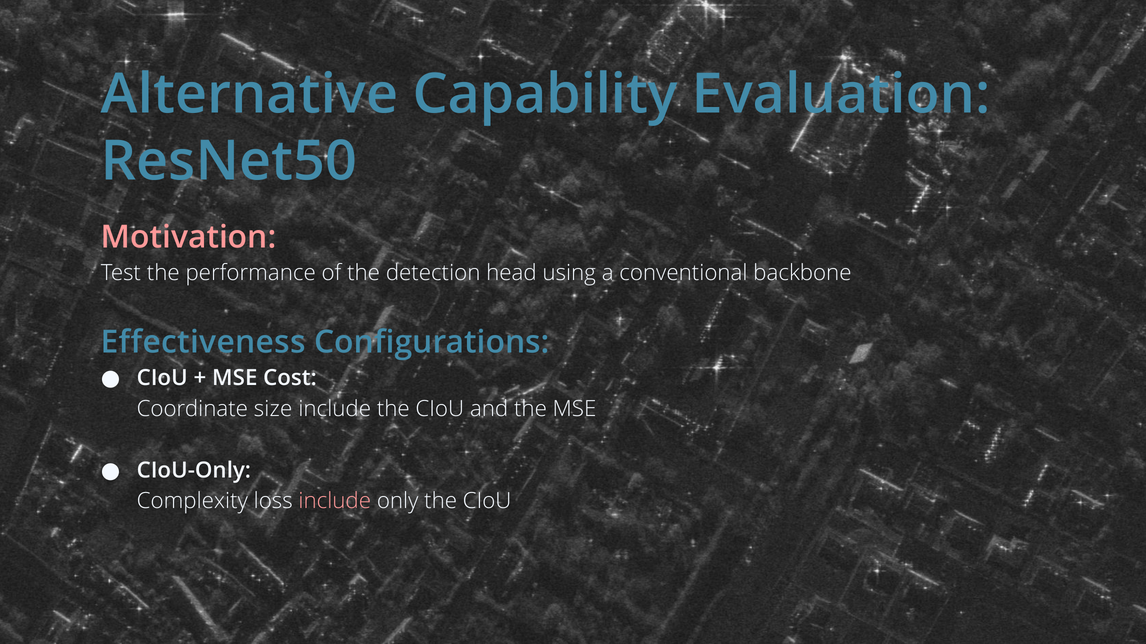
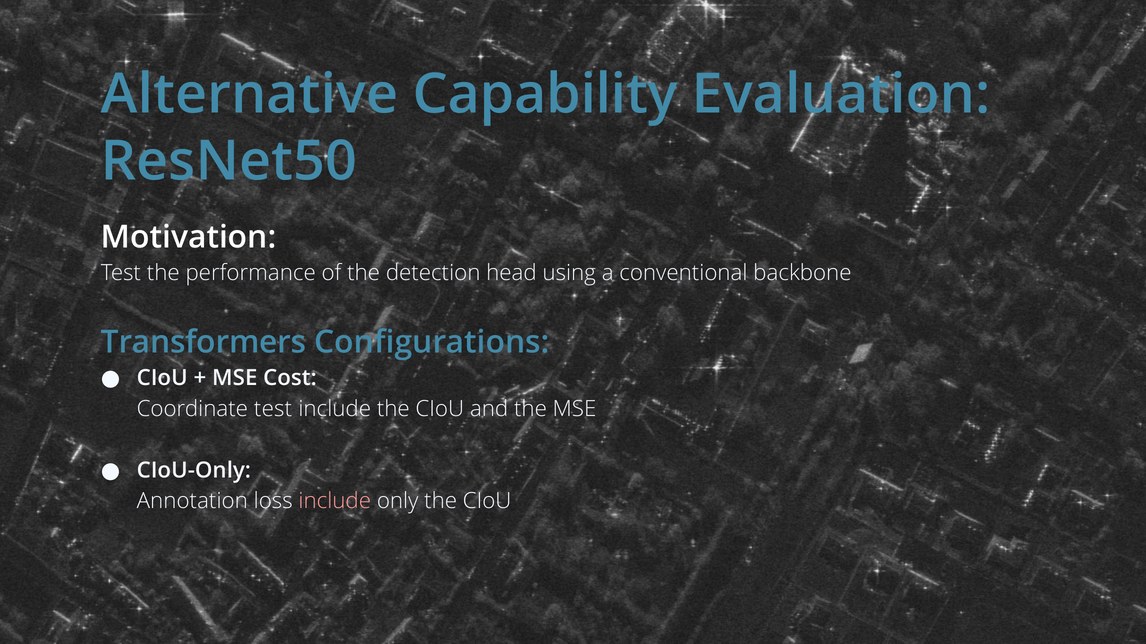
Motivation colour: pink -> white
Effectiveness: Effectiveness -> Transformers
Coordinate size: size -> test
Complexity: Complexity -> Annotation
